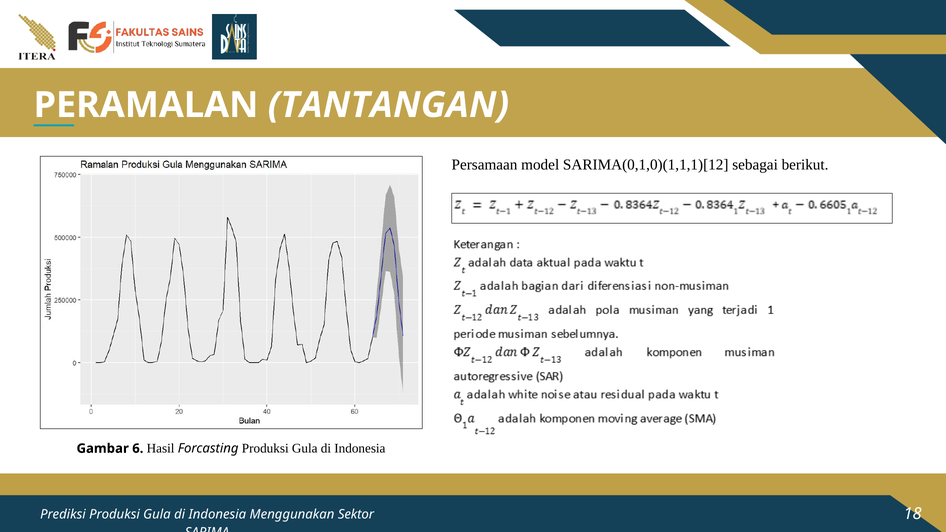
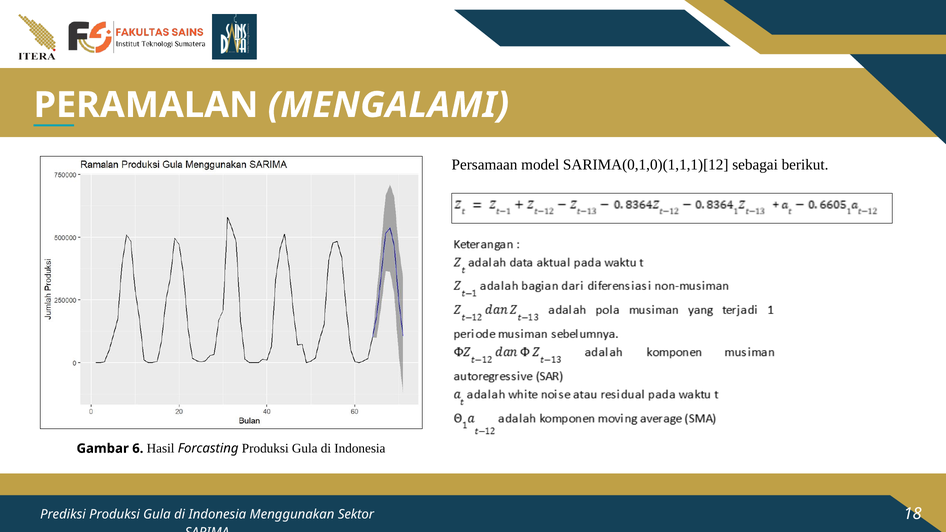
TANTANGAN: TANTANGAN -> MENGALAMI
